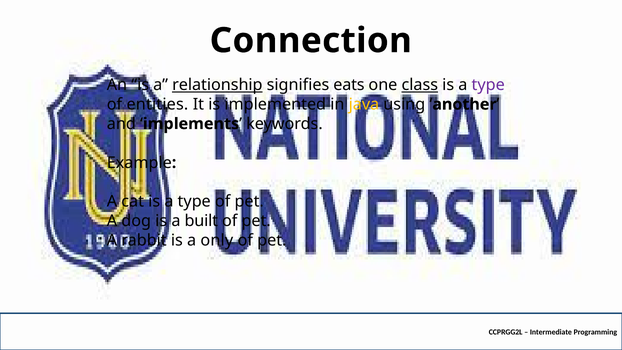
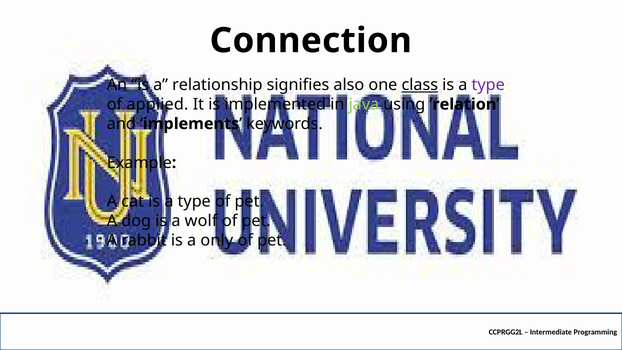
relationship underline: present -> none
eats: eats -> also
entities: entities -> applied
java colour: yellow -> light green
another: another -> relation
built: built -> wolf
